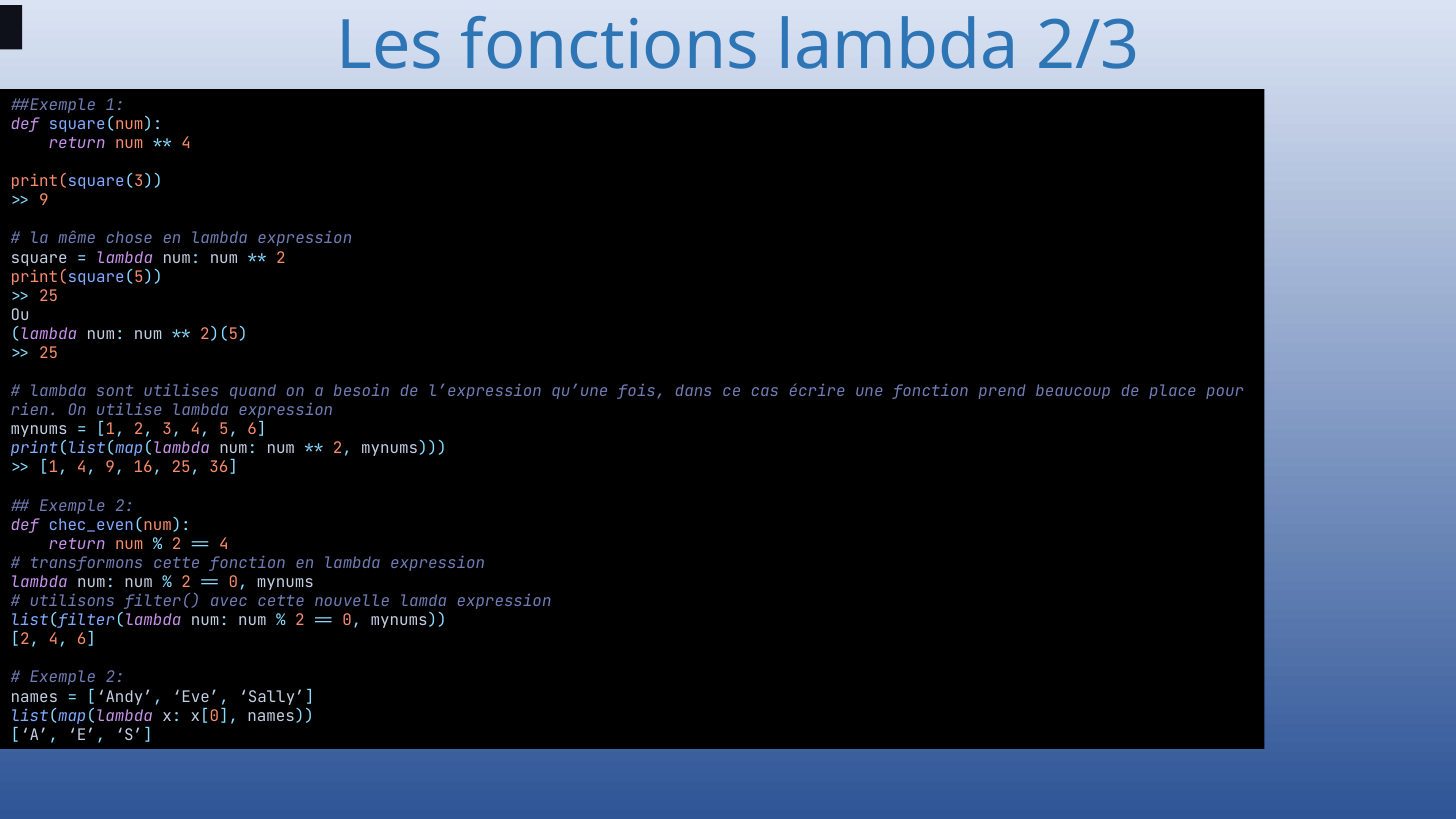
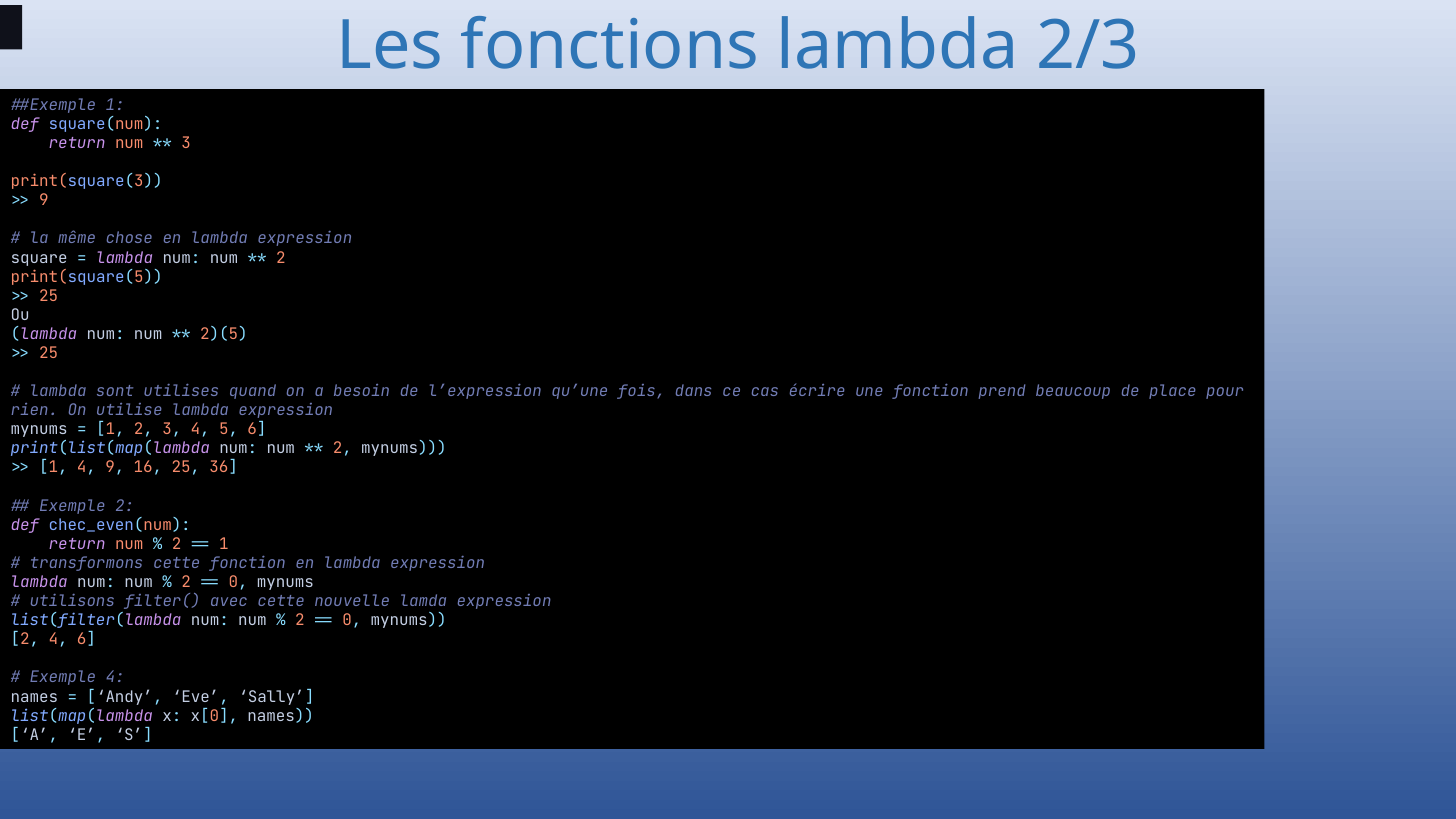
4 at (186, 143): 4 -> 3
4 at (224, 544): 4 -> 1
2 at (115, 678): 2 -> 4
